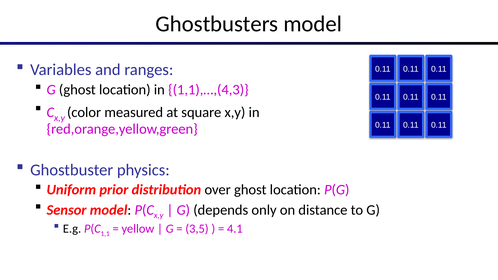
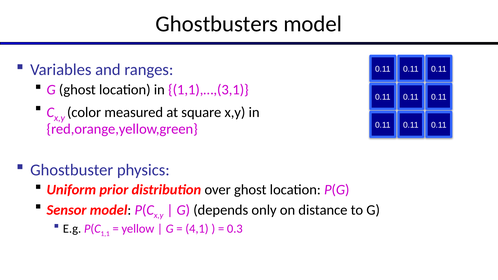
1,1),…,(4,3: 1,1),…,(4,3 -> 1,1),…,(3,1
3,5: 3,5 -> 4,1
4.1: 4.1 -> 0.3
